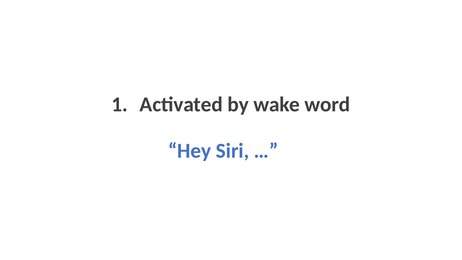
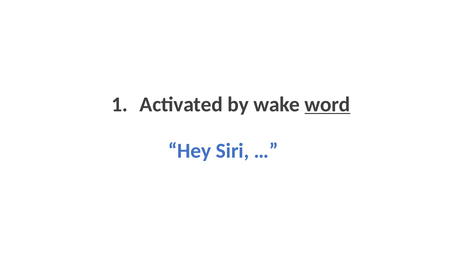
word underline: none -> present
